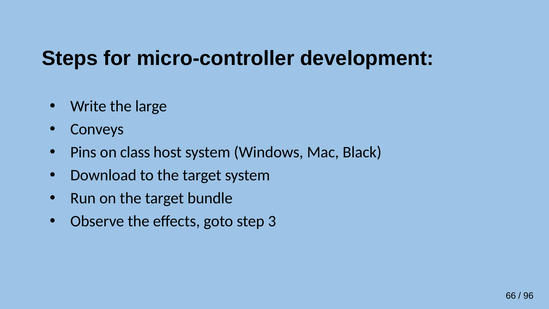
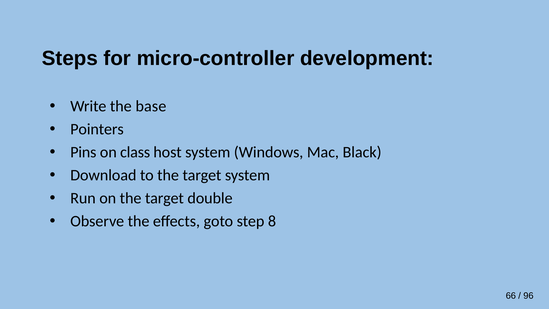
large: large -> base
Conveys: Conveys -> Pointers
bundle: bundle -> double
3: 3 -> 8
